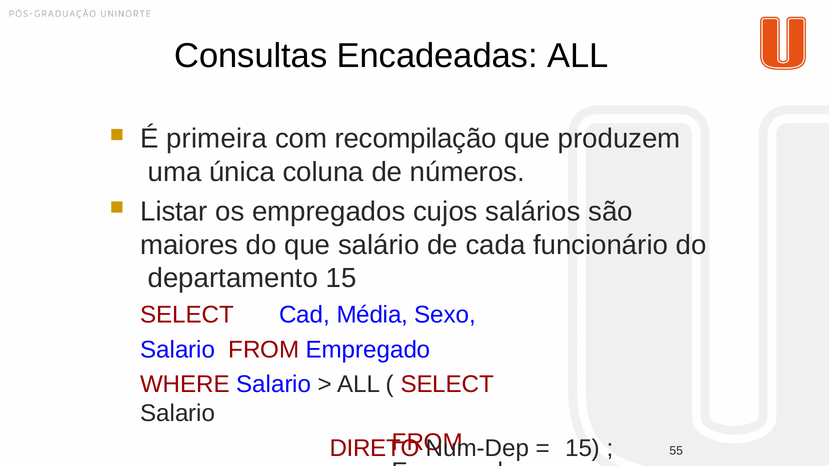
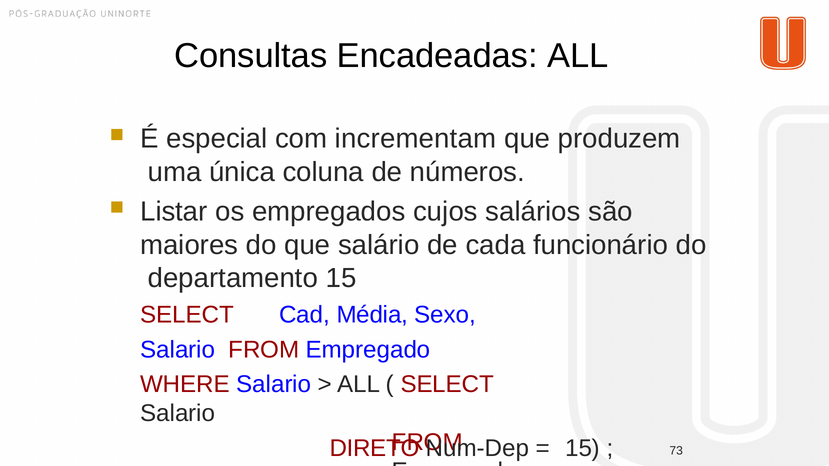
primeira: primeira -> especial
recompilação: recompilação -> incrementam
55: 55 -> 73
